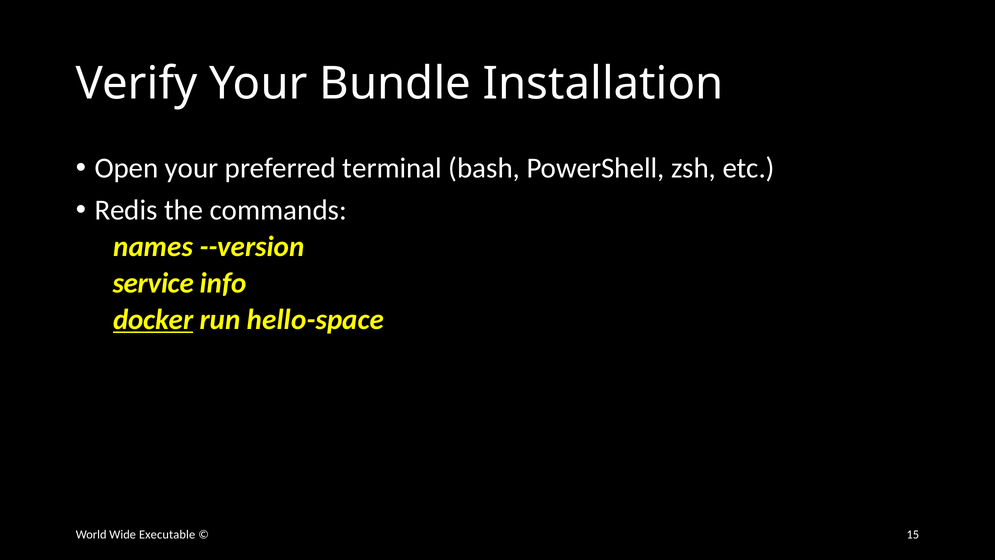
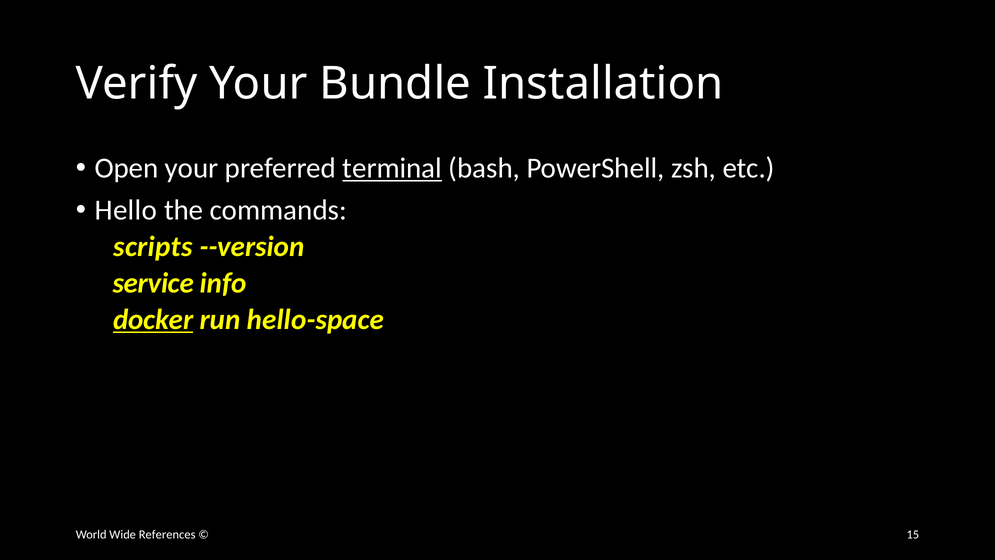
terminal underline: none -> present
Redis: Redis -> Hello
names: names -> scripts
Executable: Executable -> References
